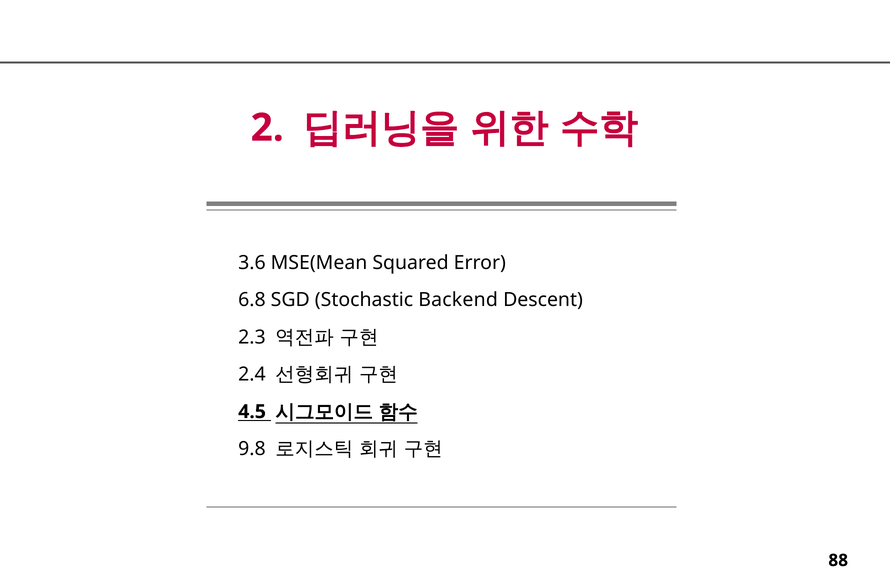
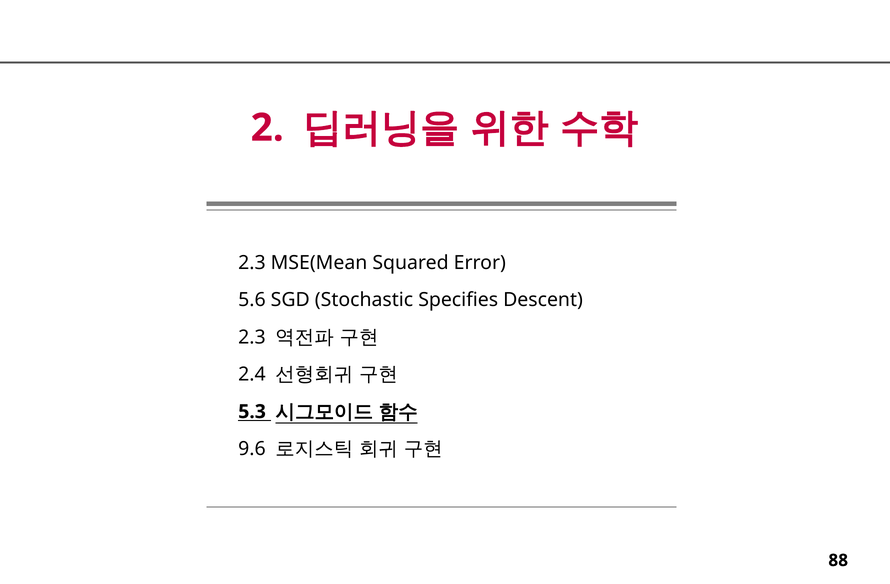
3.6 at (252, 263): 3.6 -> 2.3
6.8: 6.8 -> 5.6
Backend: Backend -> Specifies
4.5: 4.5 -> 5.3
9.8: 9.8 -> 9.6
